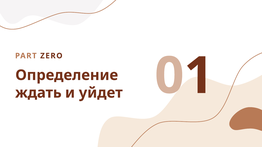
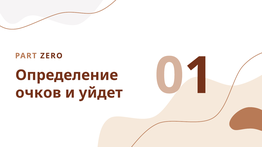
ждать: ждать -> очков
